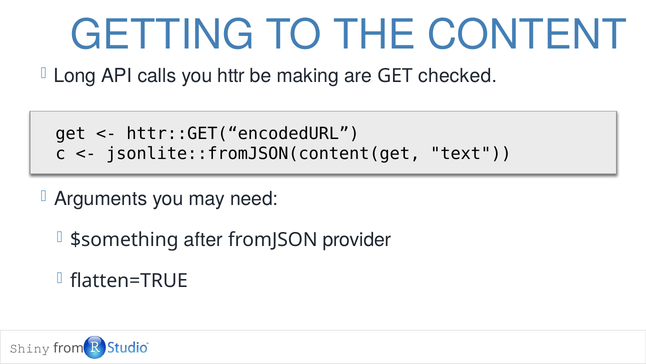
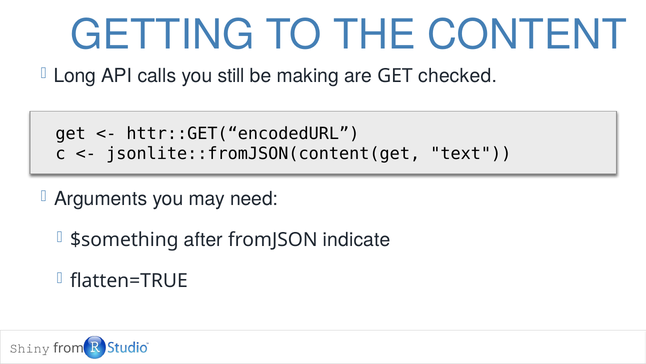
httr: httr -> still
provider: provider -> indicate
